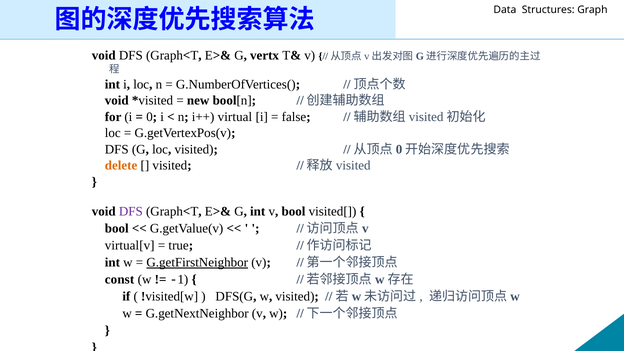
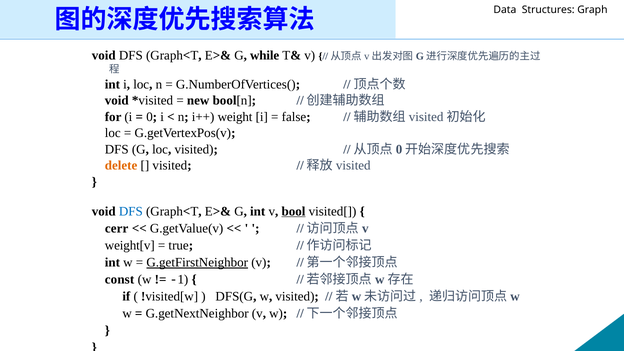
vertx: vertx -> while
virtual: virtual -> weight
DFS at (131, 211) colour: purple -> blue
bool at (293, 211) underline: none -> present
bool at (117, 228): bool -> cerr
virtual[v: virtual[v -> weight[v
